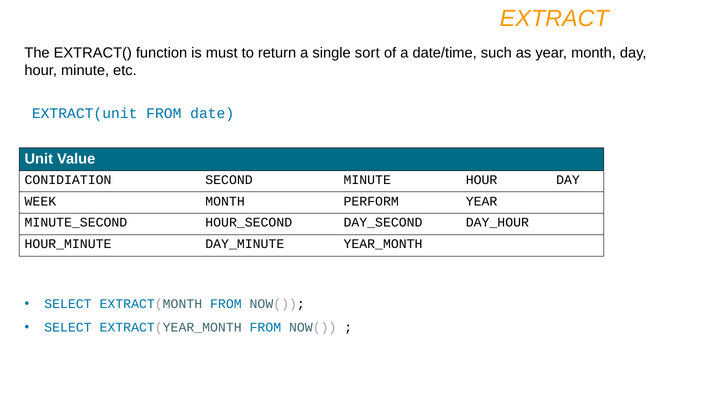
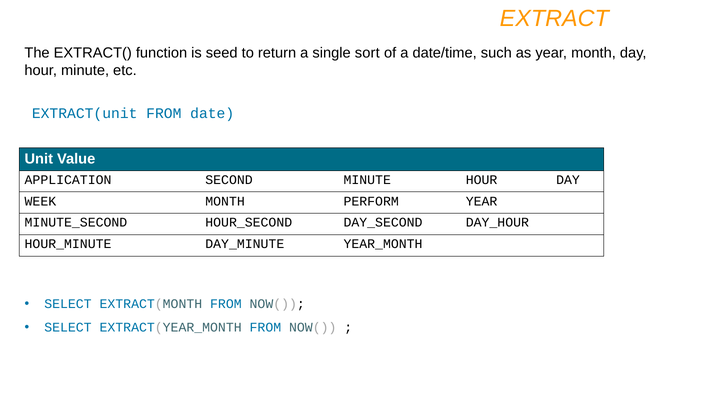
must: must -> seed
CONIDIATION: CONIDIATION -> APPLICATION
